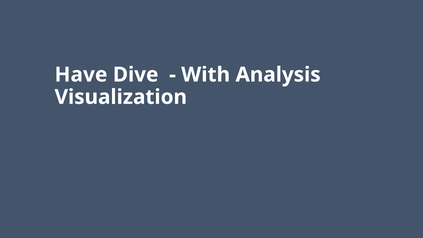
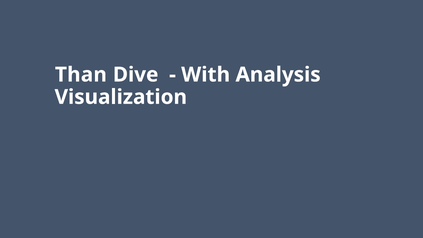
Have: Have -> Than
